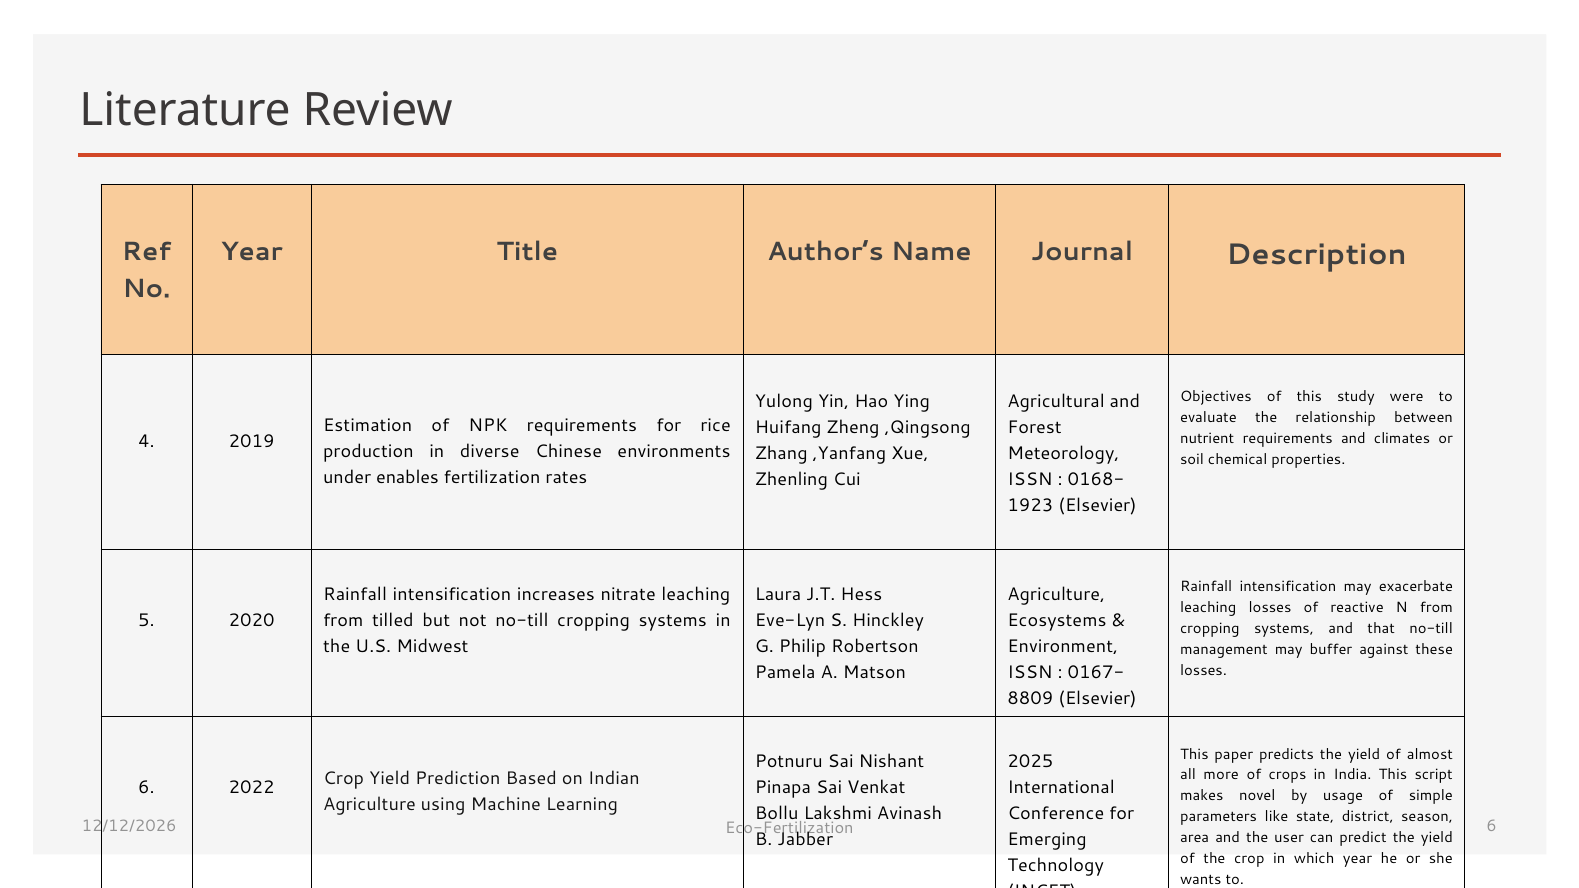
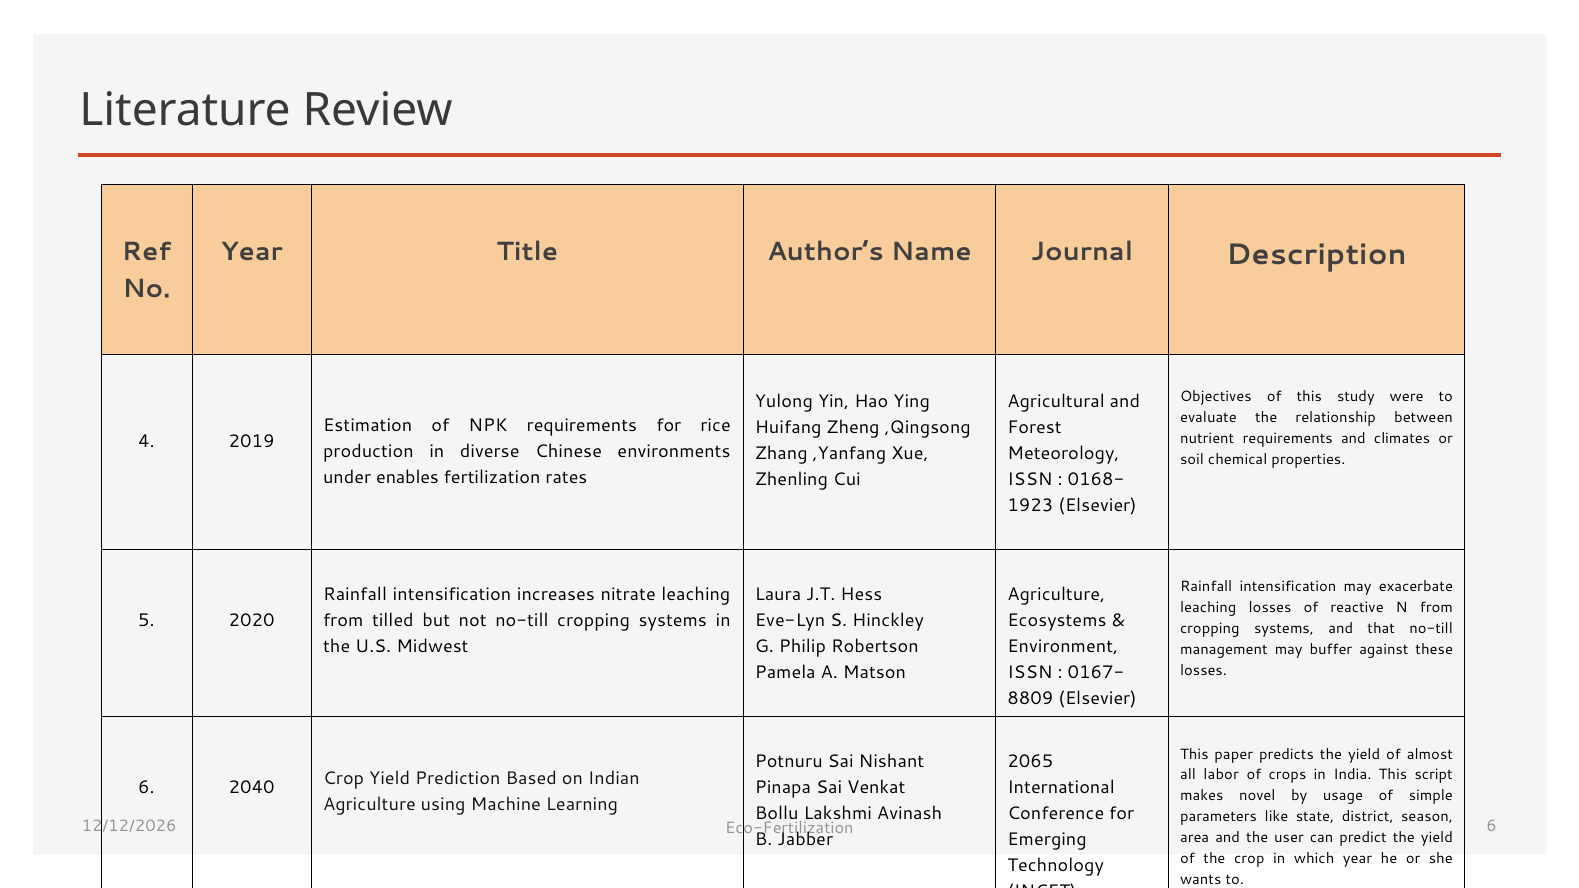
2025: 2025 -> 2065
more: more -> labor
2022: 2022 -> 2040
